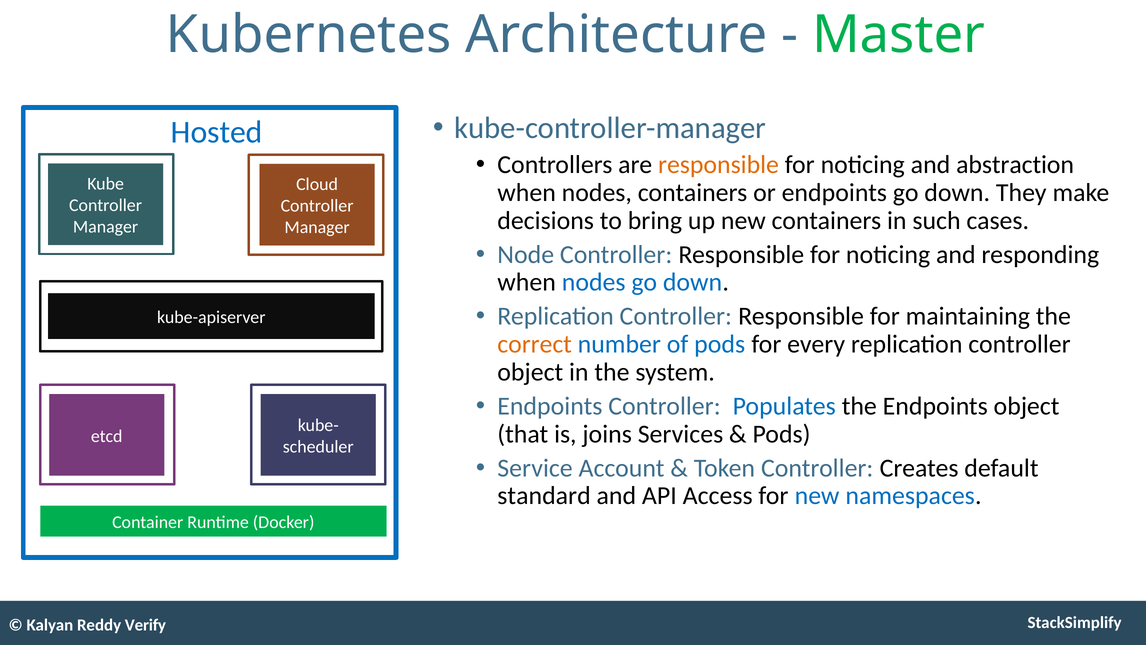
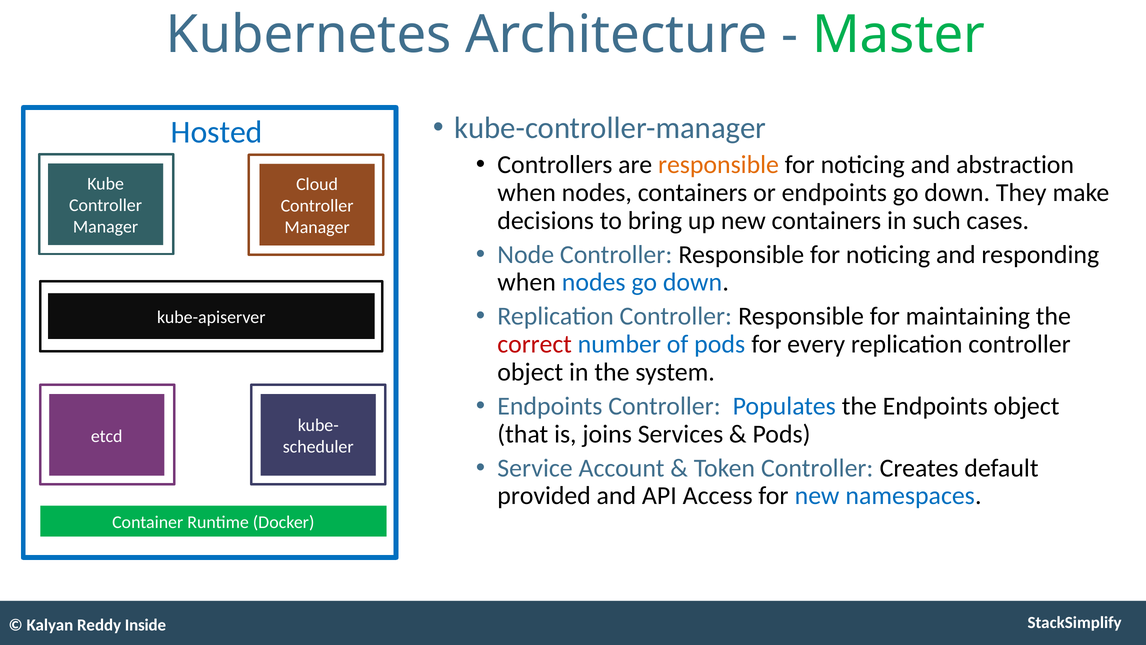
correct colour: orange -> red
standard: standard -> provided
Verify: Verify -> Inside
